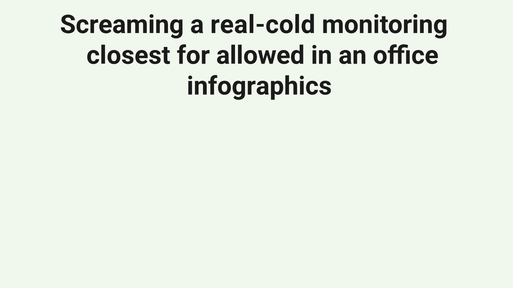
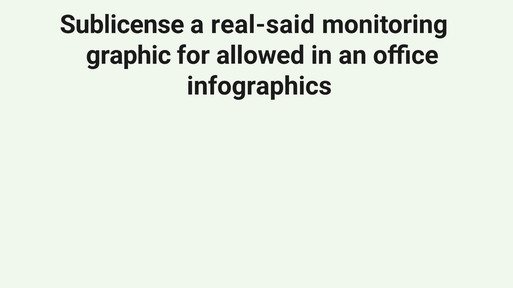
Screaming: Screaming -> Sublicense
real-cold: real-cold -> real-said
closest: closest -> graphic
